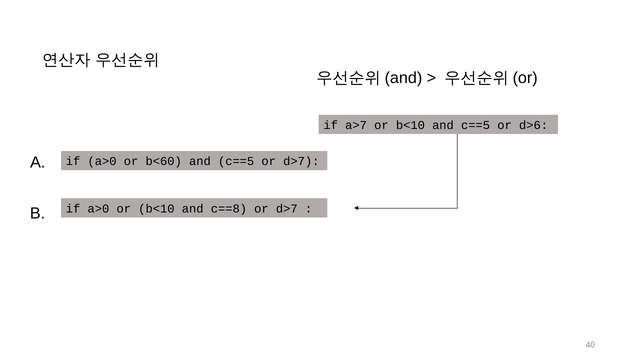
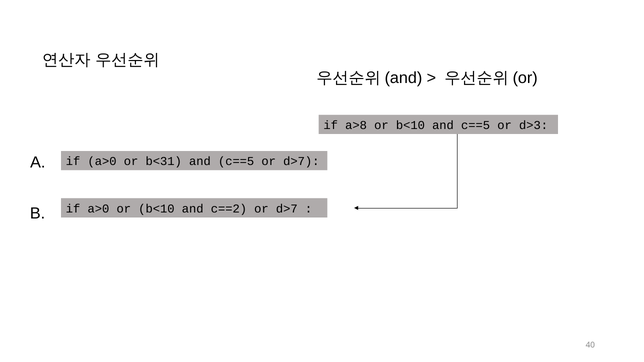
a>7: a>7 -> a>8
d>6: d>6 -> d>3
b<60: b<60 -> b<31
c==8: c==8 -> c==2
